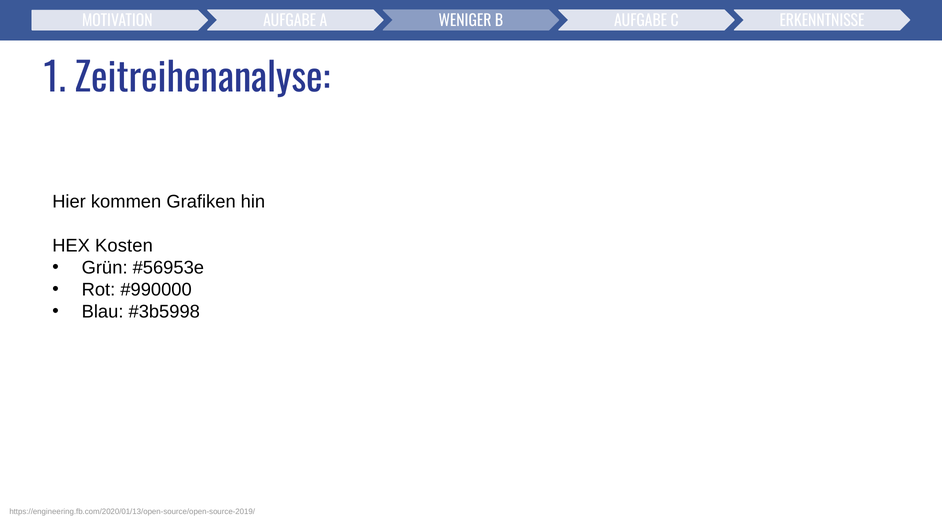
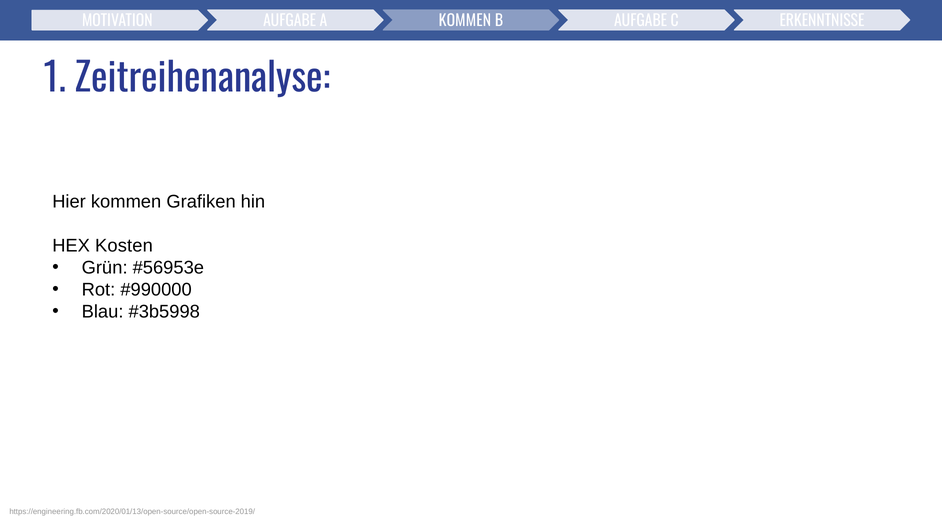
A WENIGER: WENIGER -> KOMMEN
